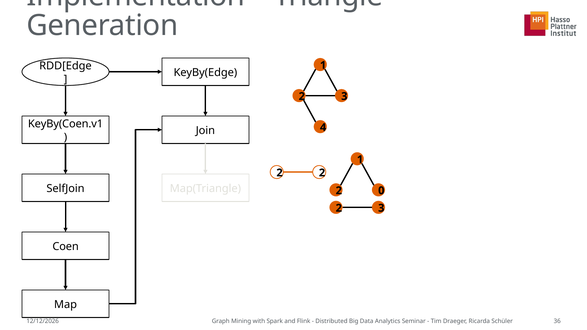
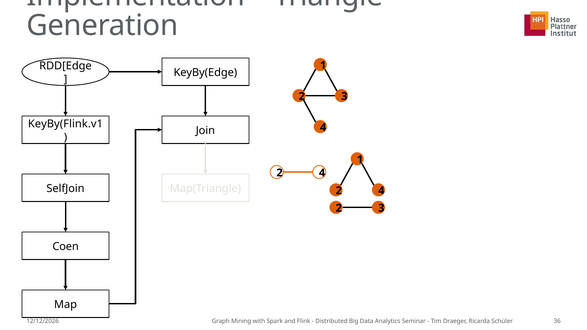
KeyBy(Coen.v1: KeyBy(Coen.v1 -> KeyBy(Flink.v1
2 at (322, 173): 2 -> 4
0 at (381, 191): 0 -> 4
